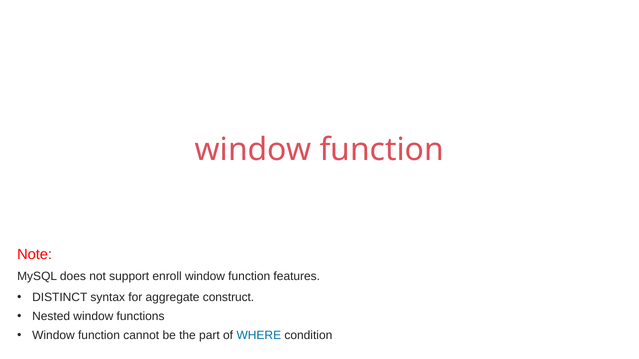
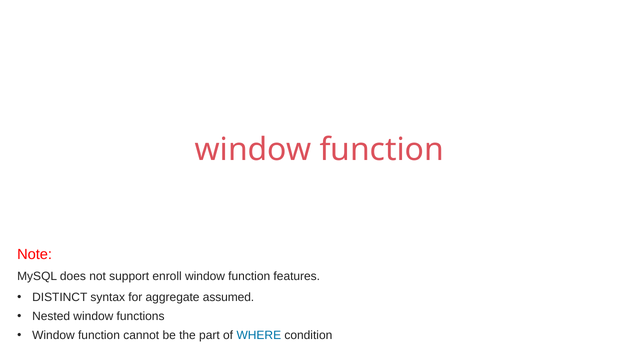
construct: construct -> assumed
